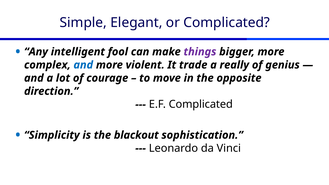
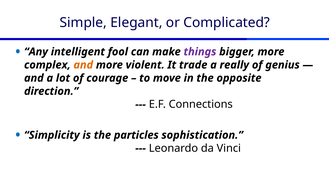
and at (83, 65) colour: blue -> orange
E.F Complicated: Complicated -> Connections
blackout: blackout -> particles
